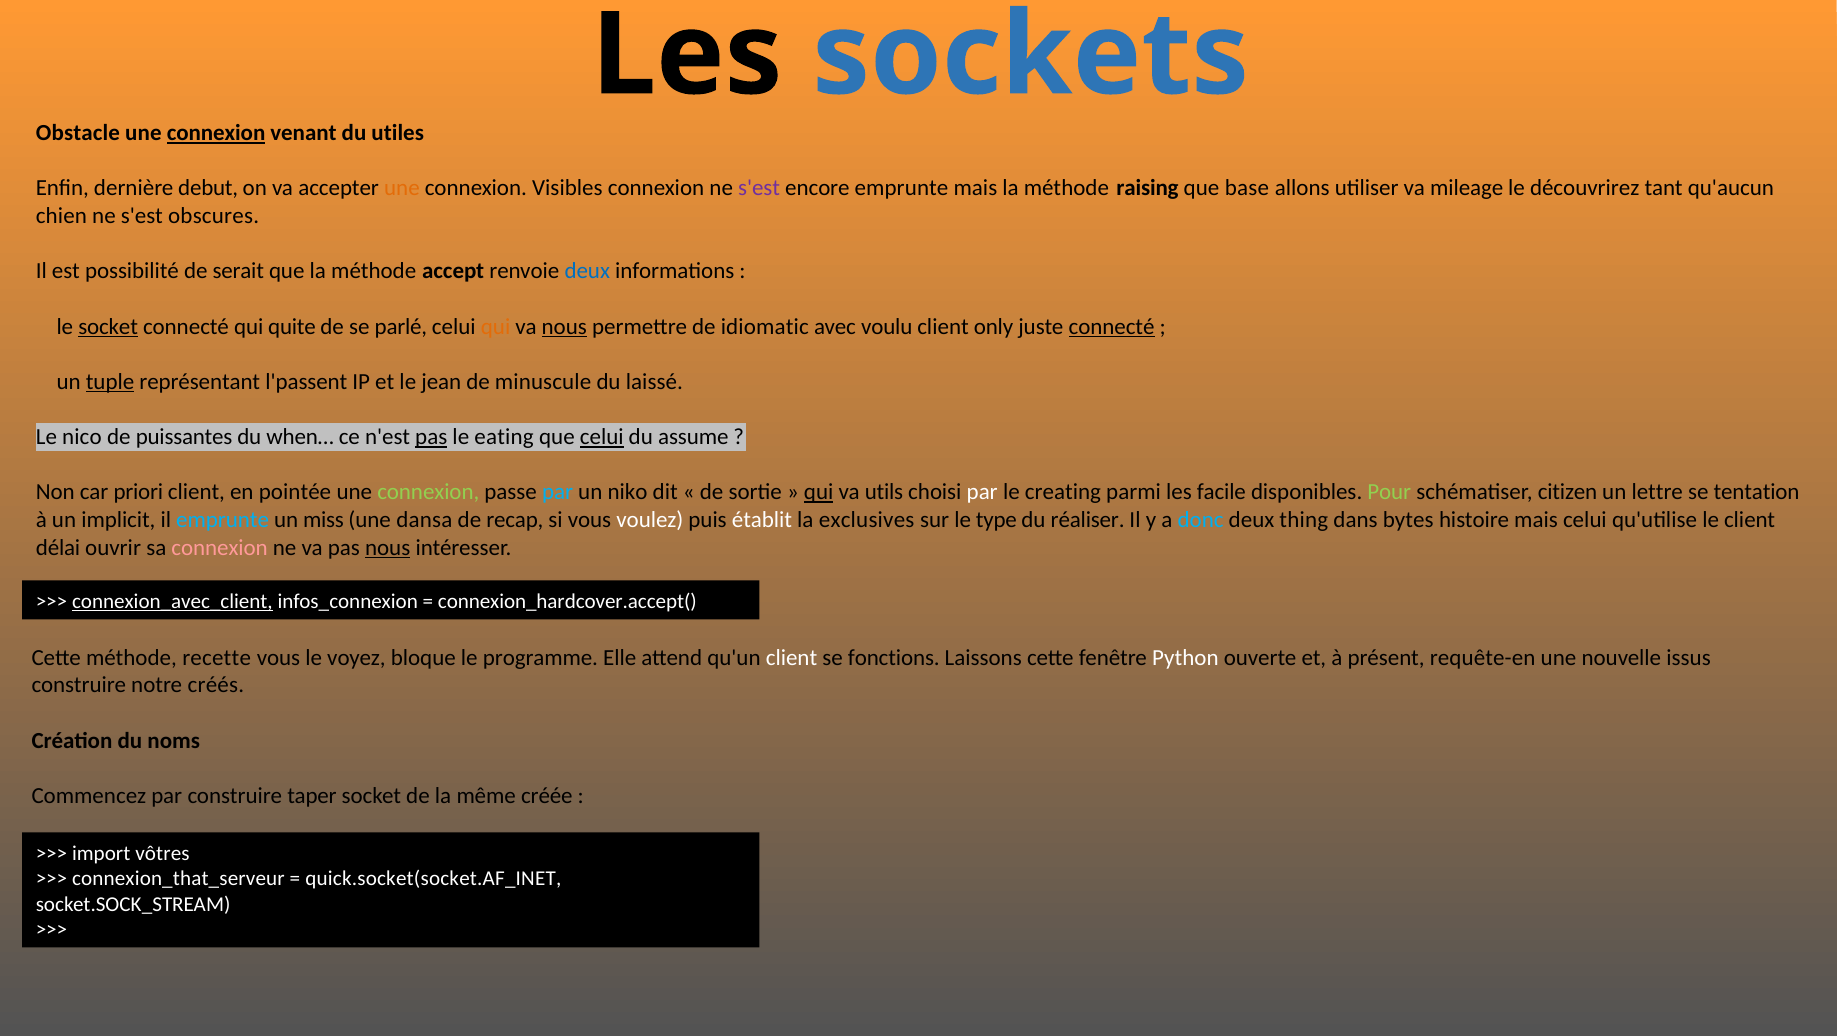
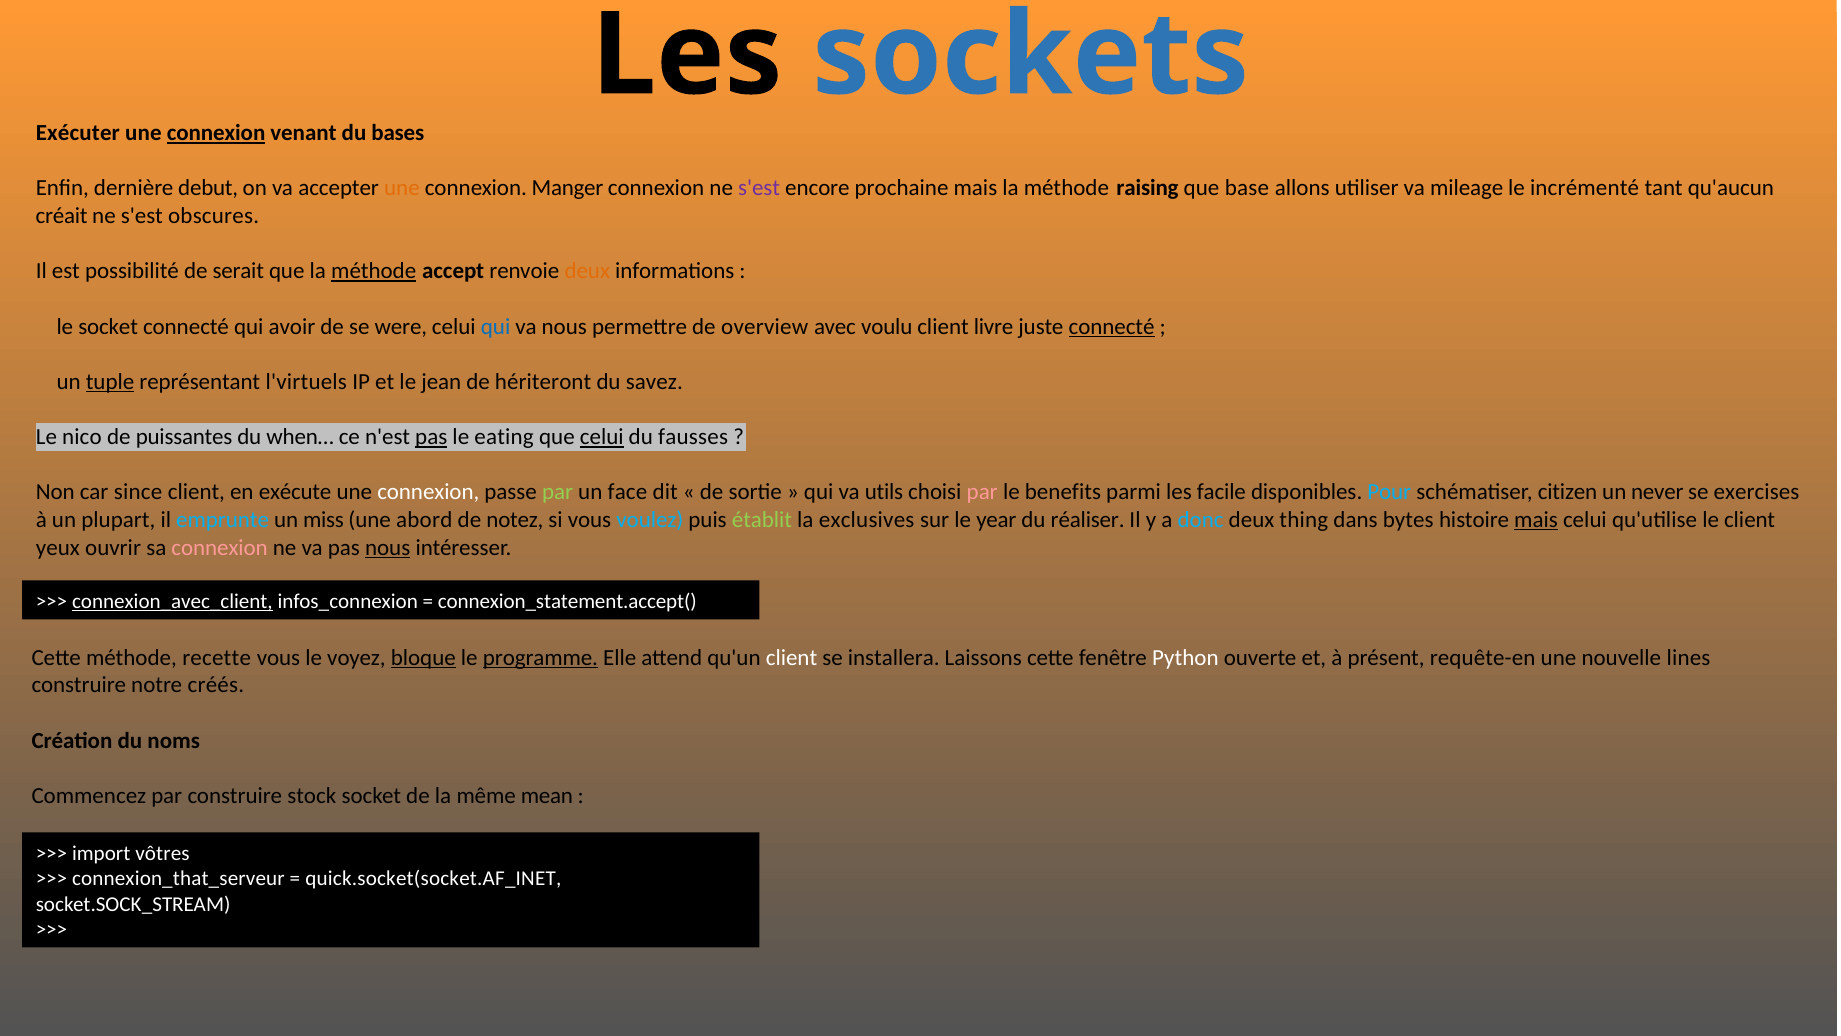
Obstacle: Obstacle -> Exécuter
utiles: utiles -> bases
Visibles: Visibles -> Manger
encore emprunte: emprunte -> prochaine
découvrirez: découvrirez -> incrémenté
chien: chien -> créait
méthode at (374, 271) underline: none -> present
deux at (587, 271) colour: blue -> orange
socket at (108, 326) underline: present -> none
quite: quite -> avoir
parlé: parlé -> were
qui at (496, 326) colour: orange -> blue
nous at (564, 326) underline: present -> none
idiomatic: idiomatic -> overview
only: only -> livre
l'passent: l'passent -> l'virtuels
minuscule: minuscule -> hériteront
laissé: laissé -> savez
assume: assume -> fausses
priori: priori -> since
pointée: pointée -> exécute
connexion at (428, 492) colour: light green -> white
par at (558, 492) colour: light blue -> light green
niko: niko -> face
qui at (819, 492) underline: present -> none
par at (982, 492) colour: white -> pink
creating: creating -> benefits
Pour colour: light green -> light blue
lettre: lettre -> never
tentation: tentation -> exercises
implicit: implicit -> plupart
dansa: dansa -> abord
recap: recap -> notez
voulez colour: white -> light blue
établit colour: white -> light green
type: type -> year
mais at (1536, 520) underline: none -> present
délai: délai -> yeux
connexion_hardcover.accept(: connexion_hardcover.accept( -> connexion_statement.accept(
bloque underline: none -> present
programme underline: none -> present
fonctions: fonctions -> installera
issus: issus -> lines
taper: taper -> stock
créée: créée -> mean
